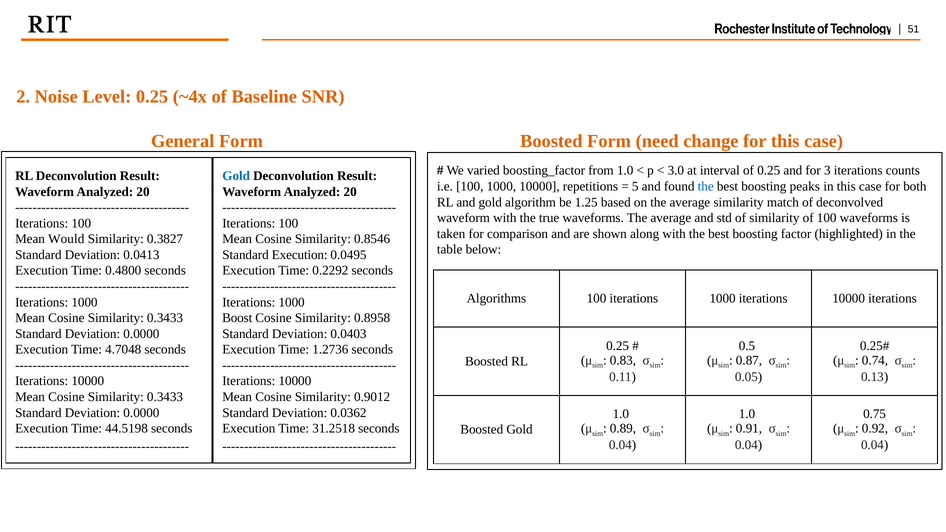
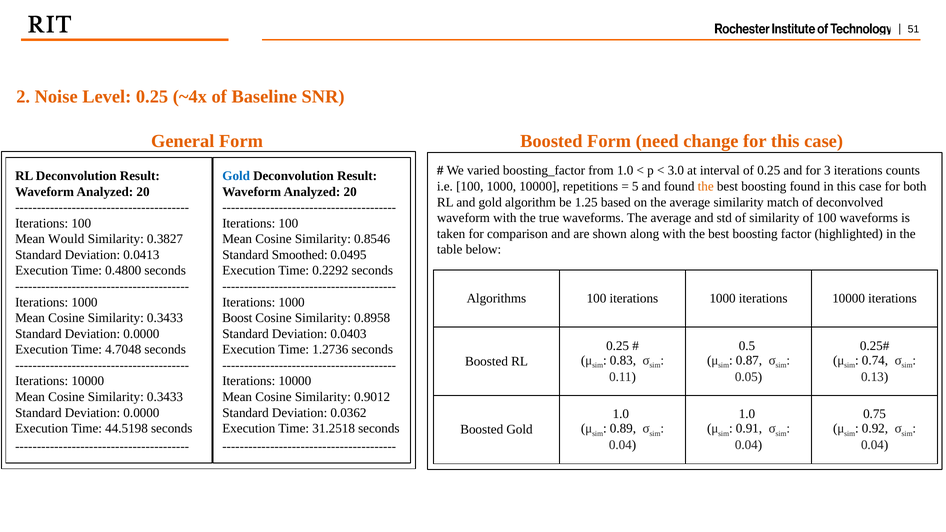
the at (706, 187) colour: blue -> orange
boosting peaks: peaks -> found
Standard Execution: Execution -> Smoothed
